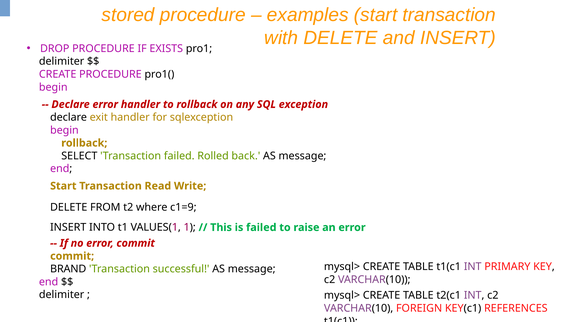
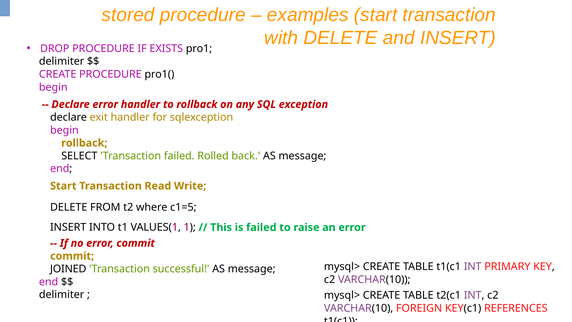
c1=9: c1=9 -> c1=5
BRAND: BRAND -> JOINED
